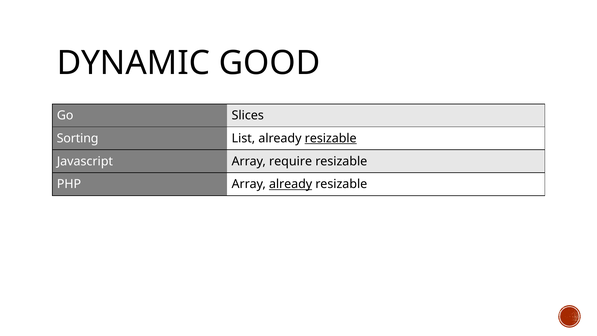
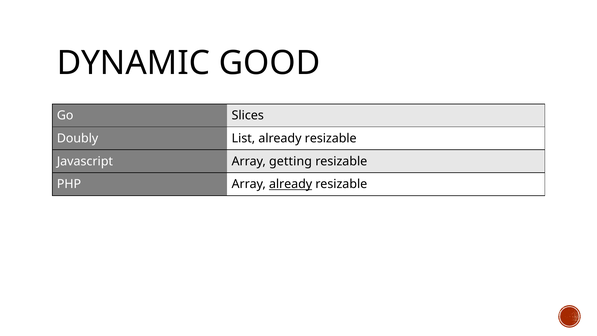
Sorting: Sorting -> Doubly
resizable at (331, 138) underline: present -> none
require: require -> getting
